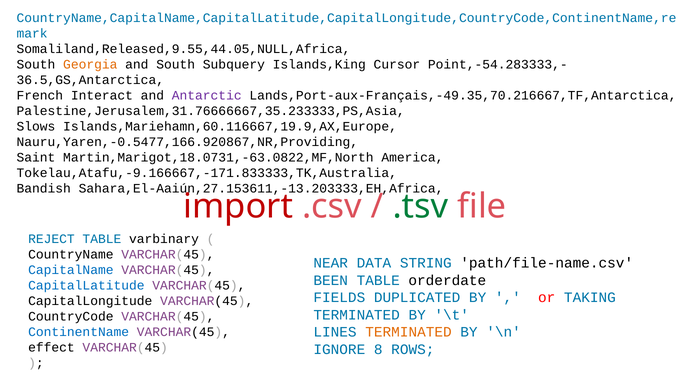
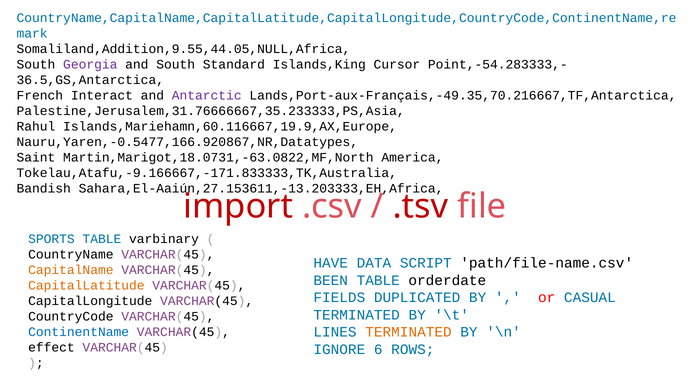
Somaliland,Released,9.55,44.05,NULL,Africa: Somaliland,Released,9.55,44.05,NULL,Africa -> Somaliland,Addition,9.55,44.05,NULL,Africa
Georgia colour: orange -> purple
Subquery: Subquery -> Standard
Slows: Slows -> Rahul
Nauru,Yaren,-0.5477,166.920867,NR,Providing: Nauru,Yaren,-0.5477,166.920867,NR,Providing -> Nauru,Yaren,-0.5477,166.920867,NR,Datatypes
.tsv colour: green -> red
REJECT: REJECT -> SPORTS
NEAR: NEAR -> HAVE
STRING: STRING -> SCRIPT
CapitalName colour: blue -> orange
CapitalLatitude colour: blue -> orange
TAKING: TAKING -> CASUAL
8: 8 -> 6
